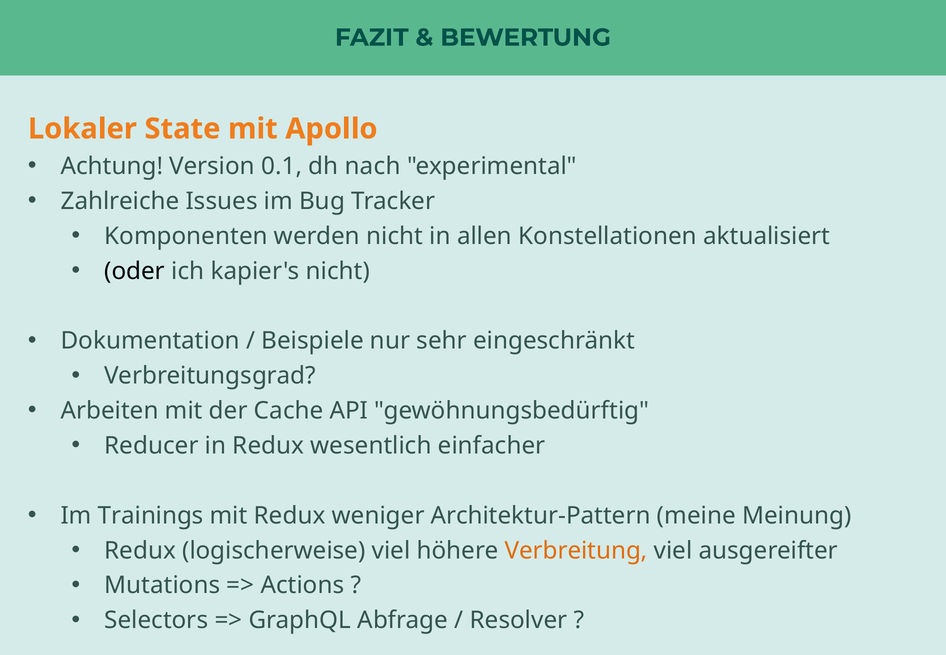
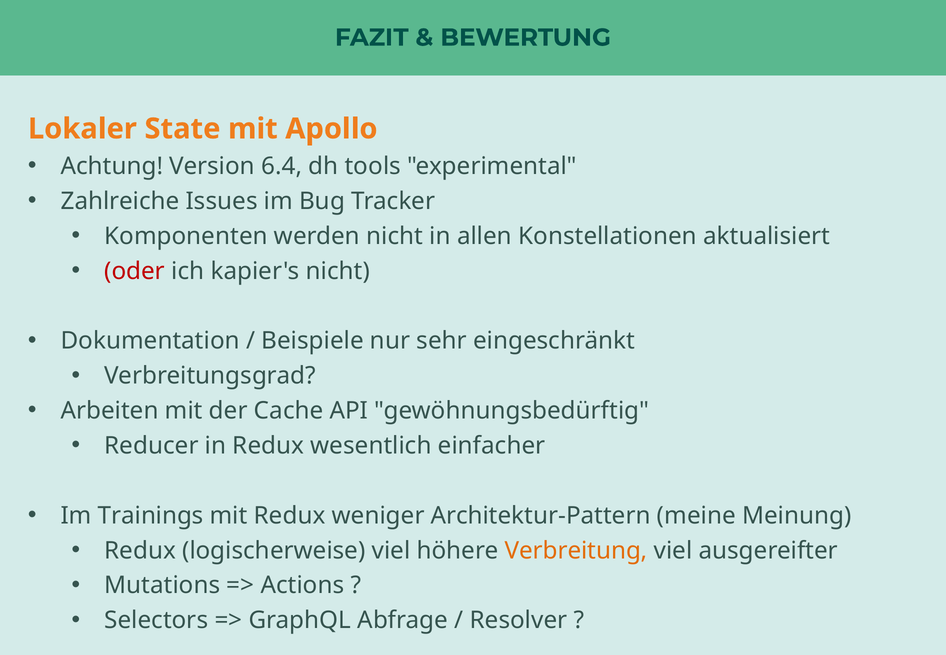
0.1: 0.1 -> 6.4
nach: nach -> tools
oder colour: black -> red
